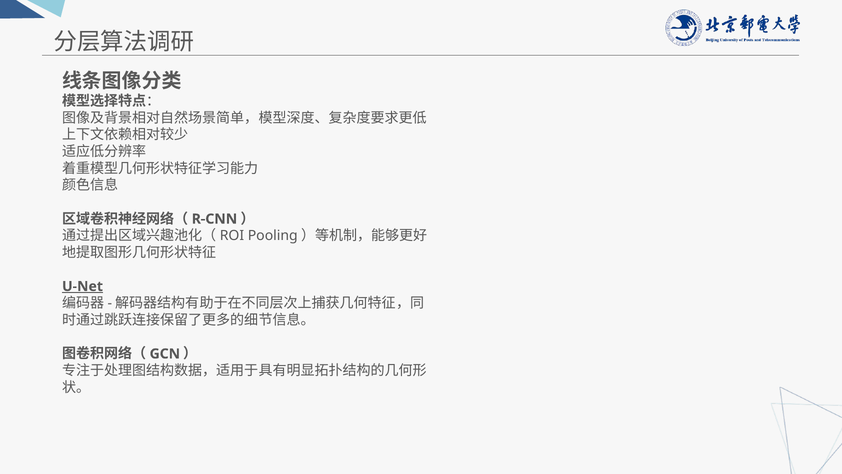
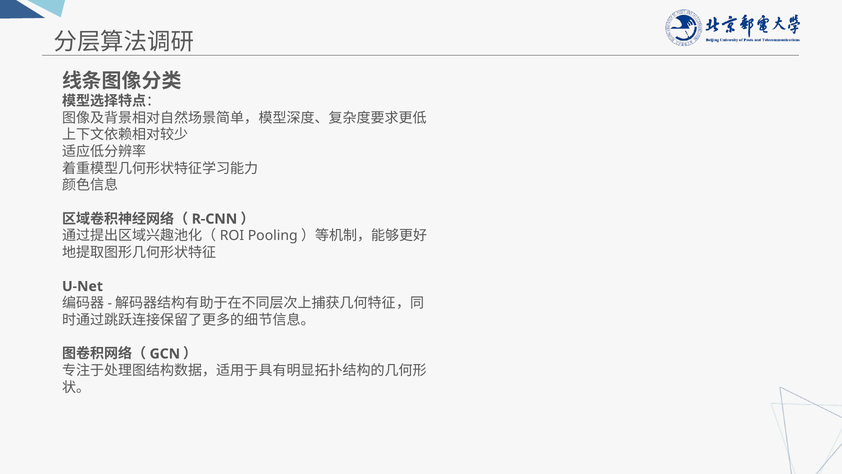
U-Net underline: present -> none
